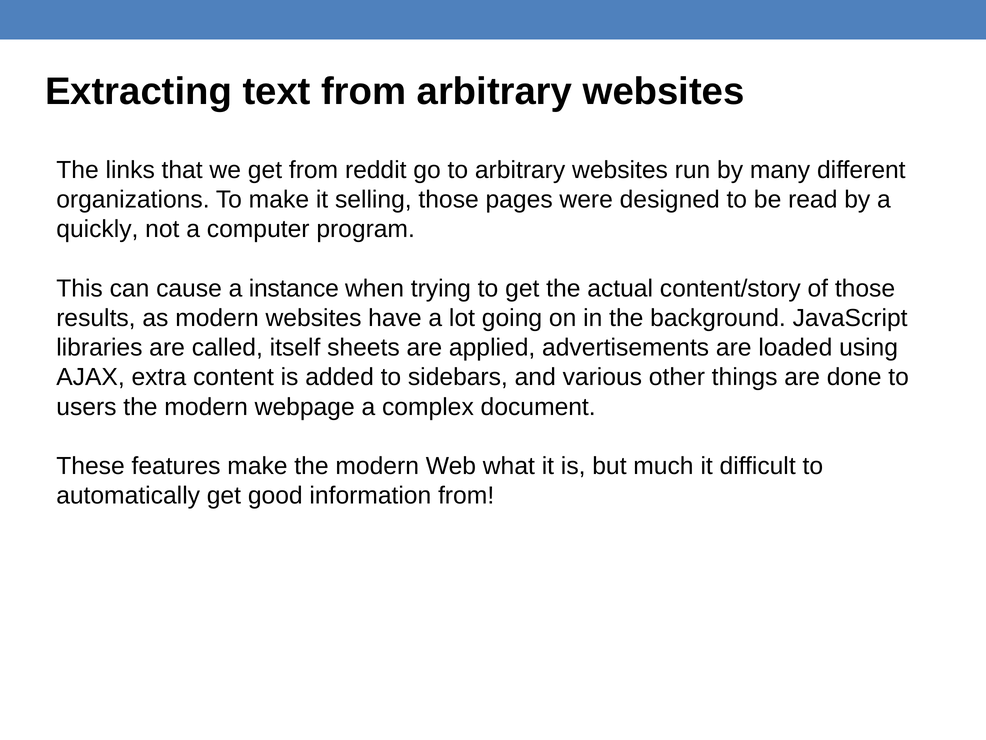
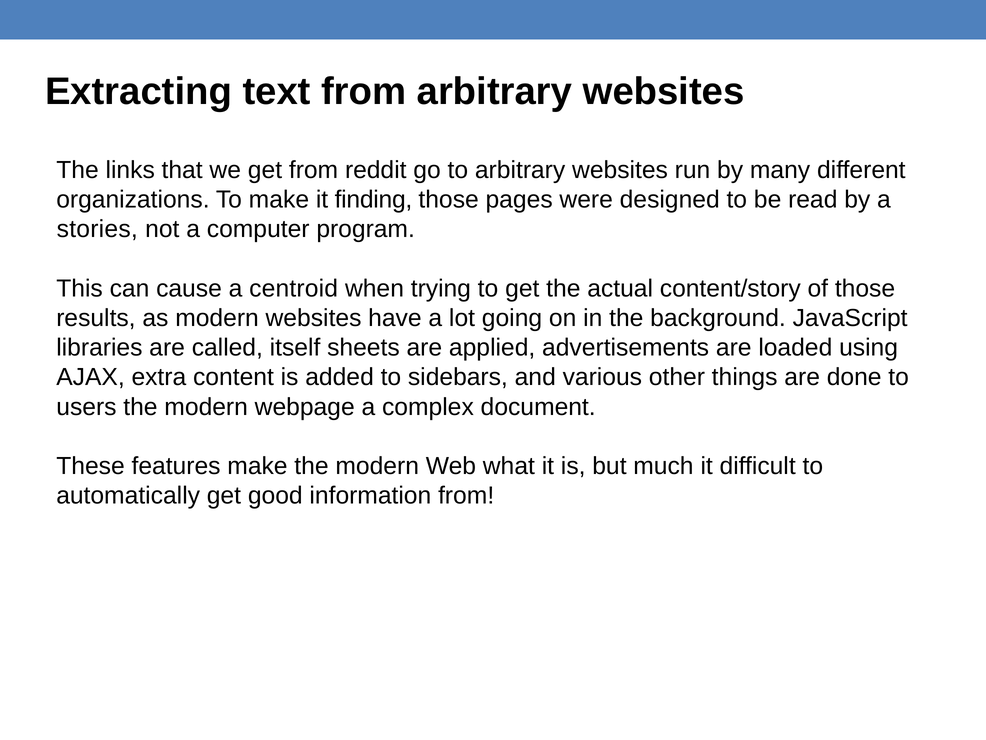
selling: selling -> finding
quickly: quickly -> stories
instance: instance -> centroid
